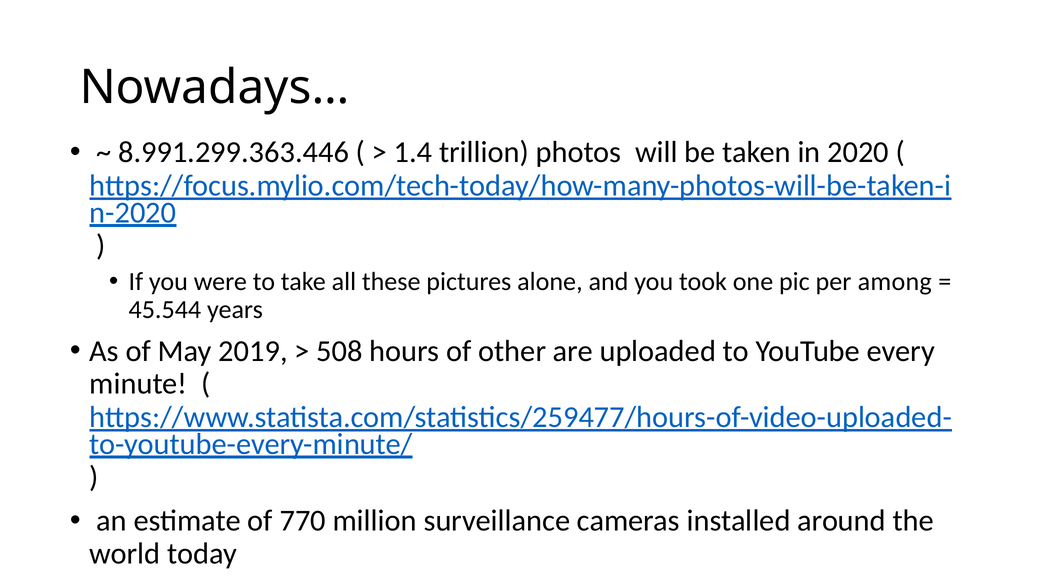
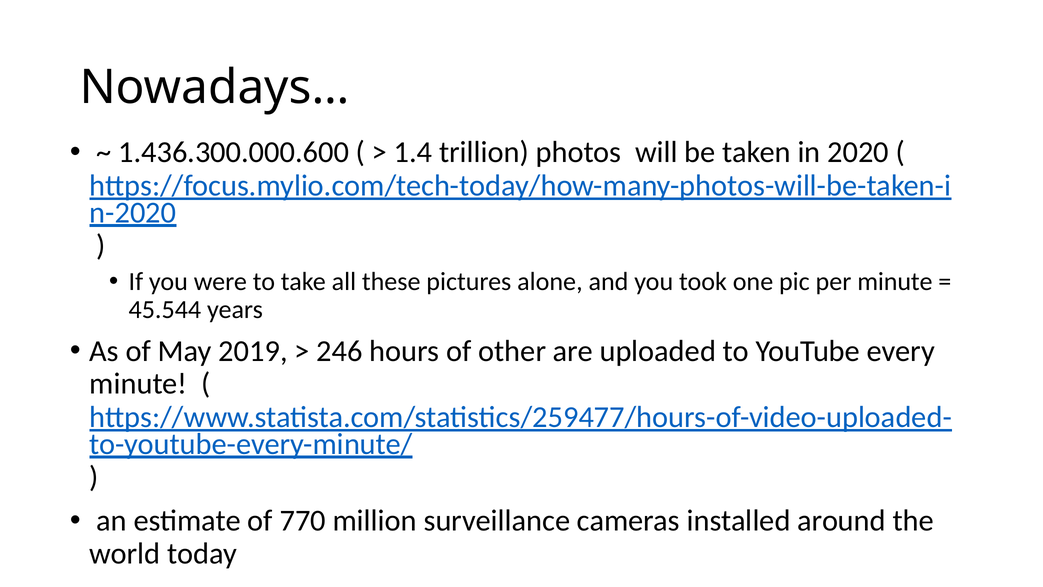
8.991.299.363.446: 8.991.299.363.446 -> 1.436.300.000.600
per among: among -> minute
508: 508 -> 246
